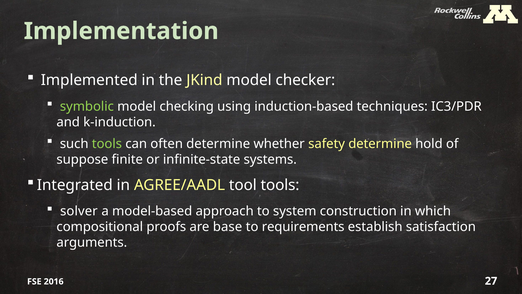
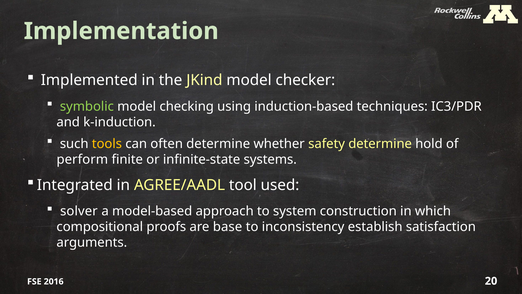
tools at (107, 144) colour: light green -> yellow
suppose: suppose -> perform
tool tools: tools -> used
requirements: requirements -> inconsistency
27: 27 -> 20
